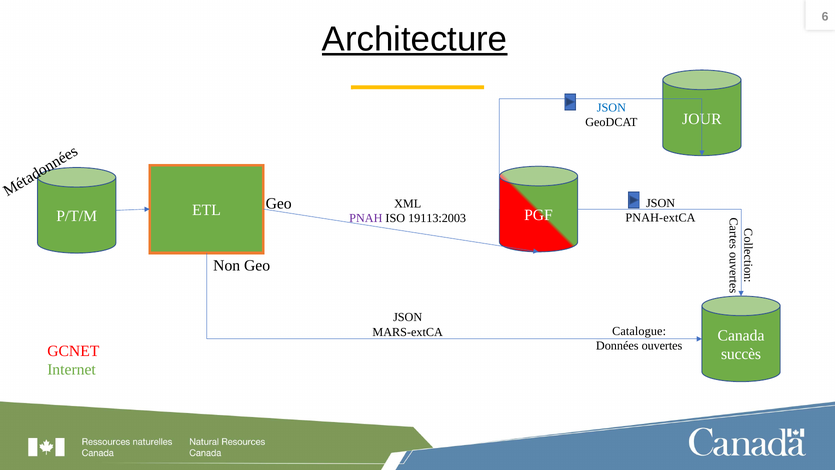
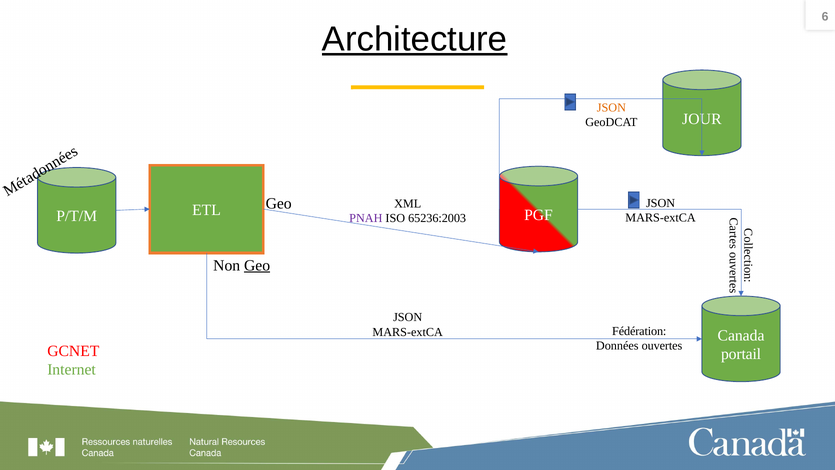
JSON at (611, 108) colour: blue -> orange
PNAH-extCA at (661, 218): PNAH-extCA -> MARS-extCA
19113:2003: 19113:2003 -> 65236:2003
Geo at (257, 265) underline: none -> present
Catalogue: Catalogue -> Fédération
succès: succès -> portail
